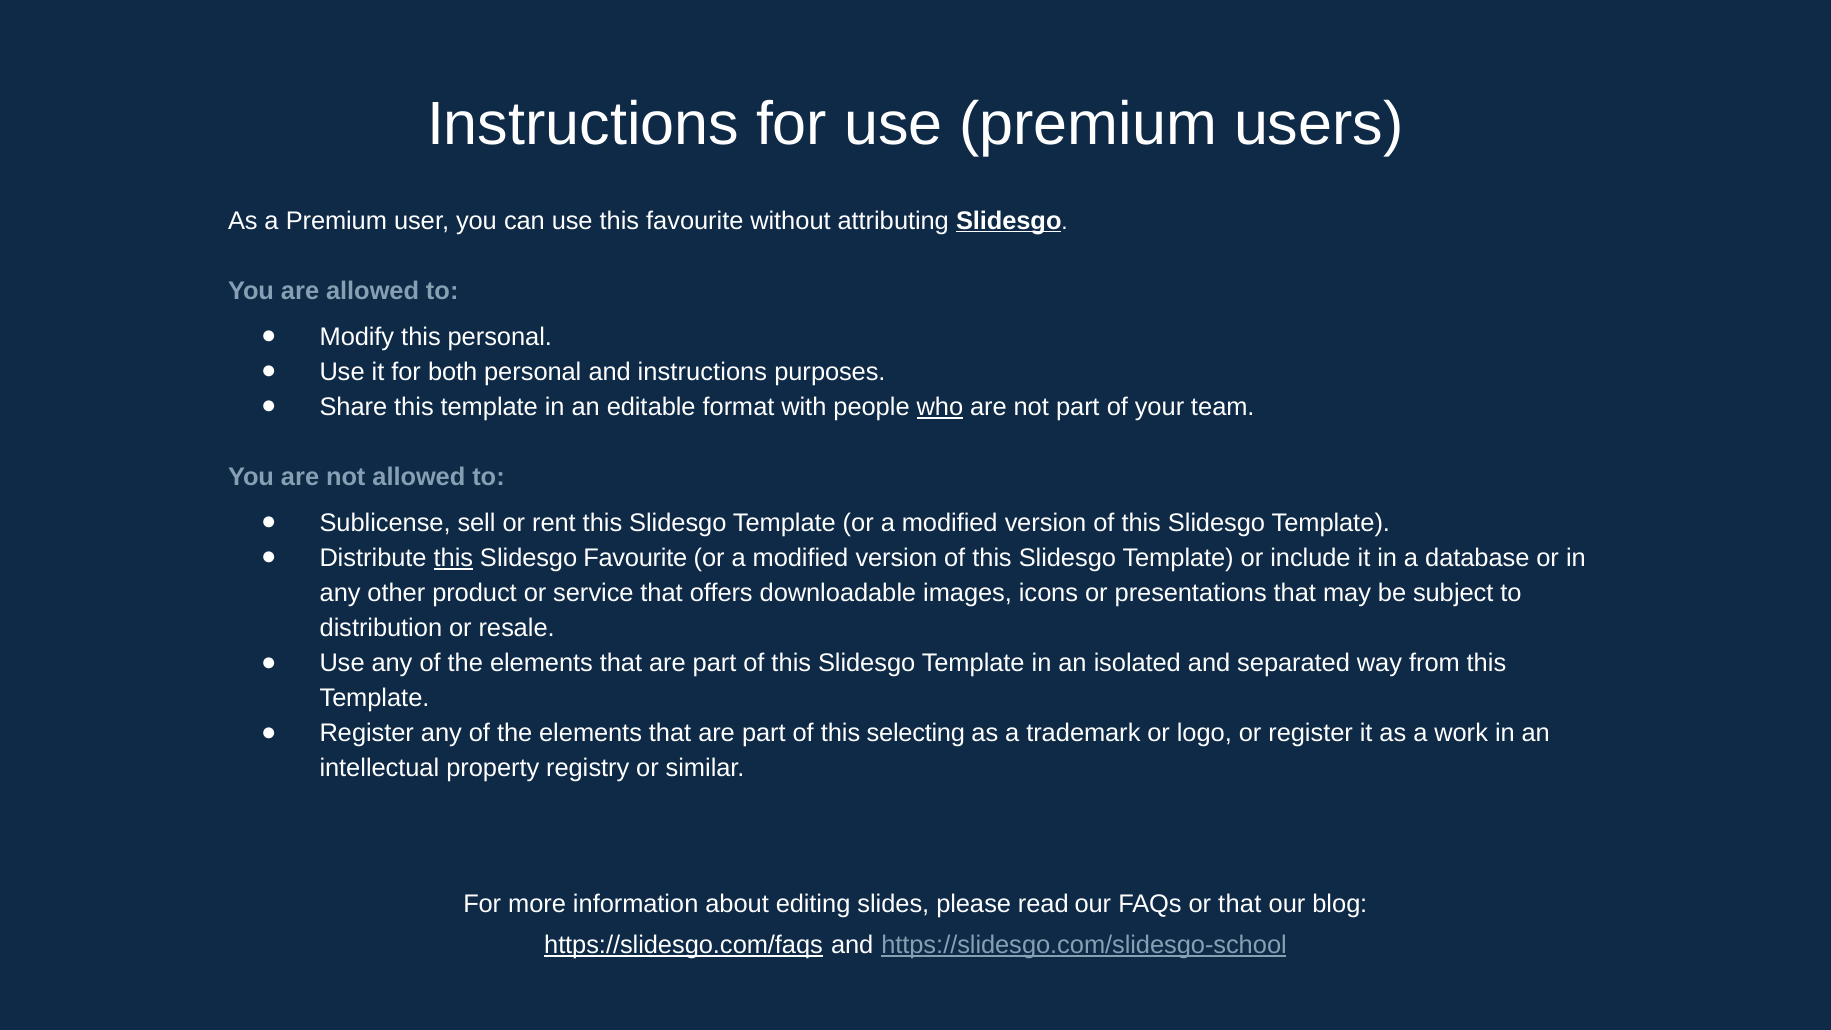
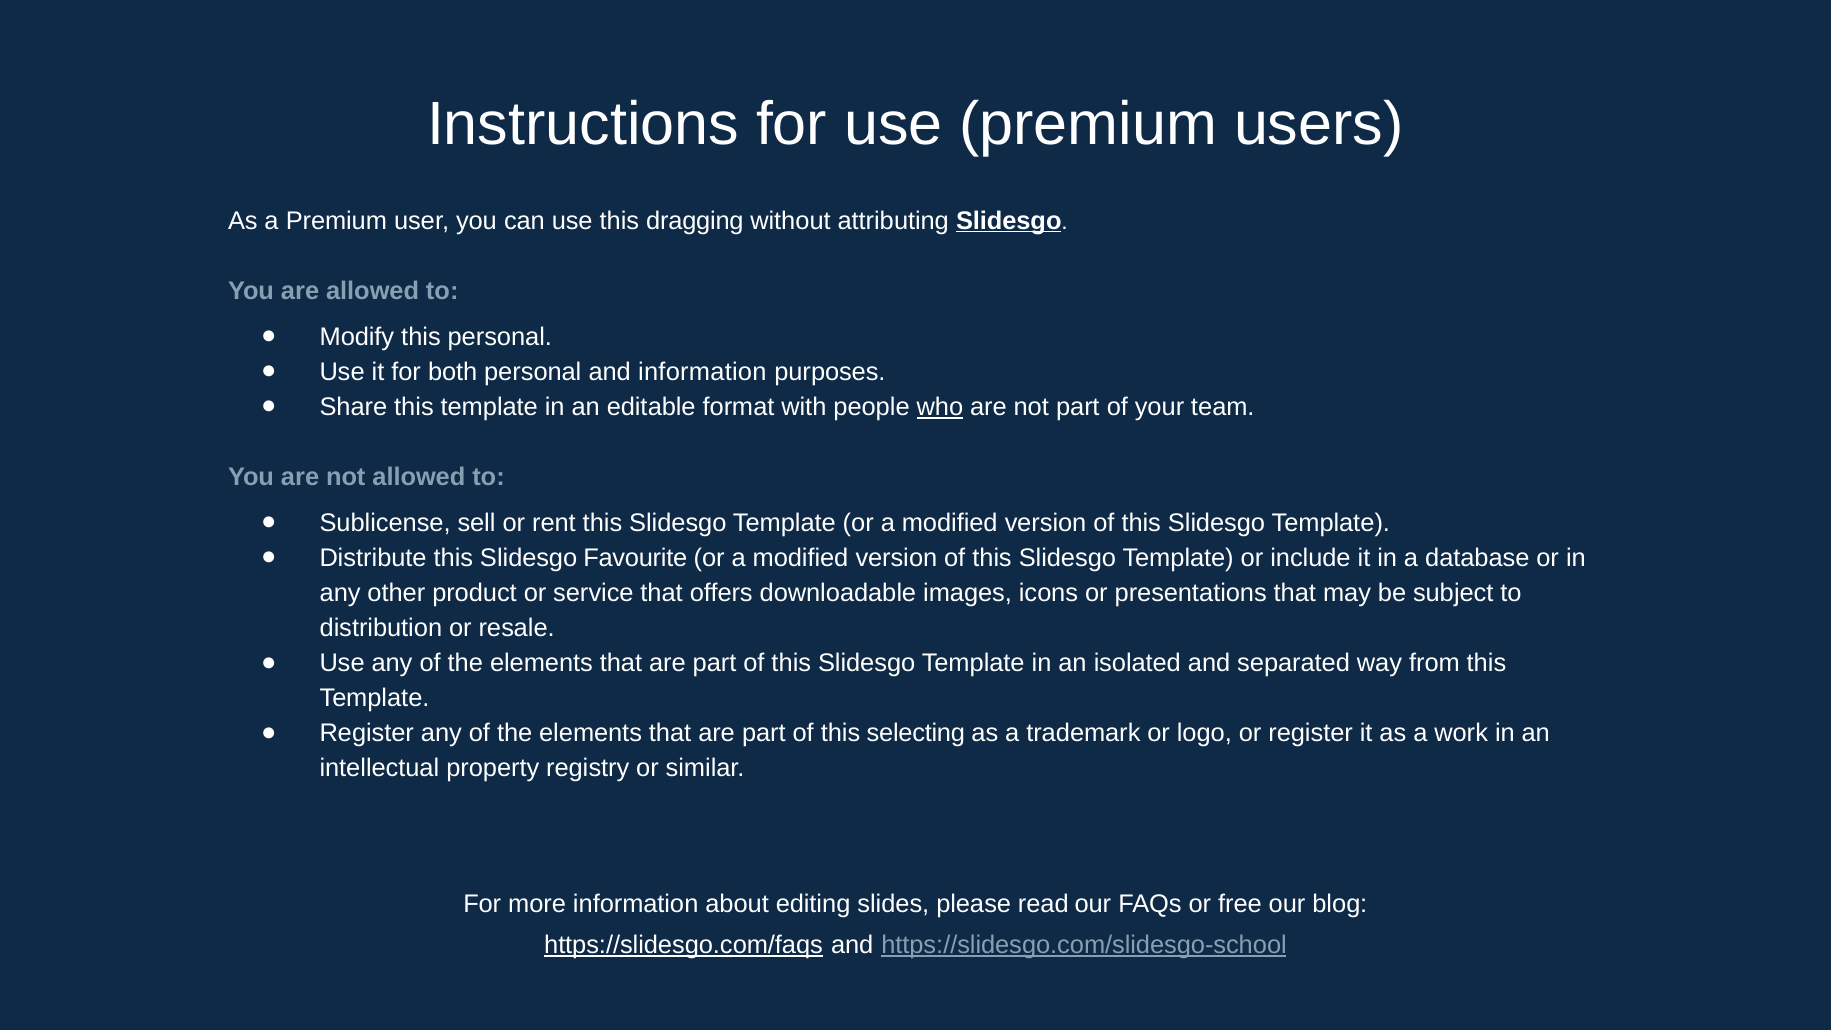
this favourite: favourite -> dragging
and instructions: instructions -> information
this at (453, 558) underline: present -> none
or that: that -> free
